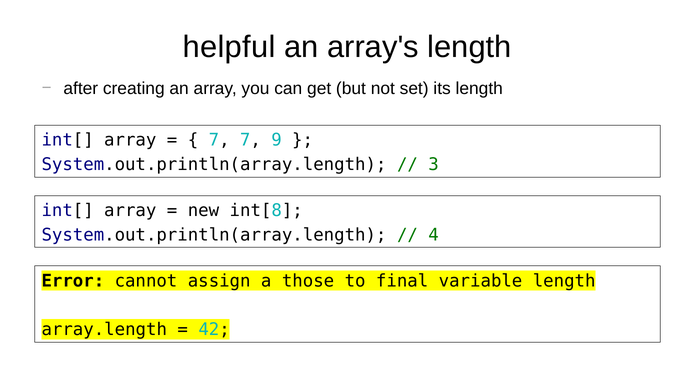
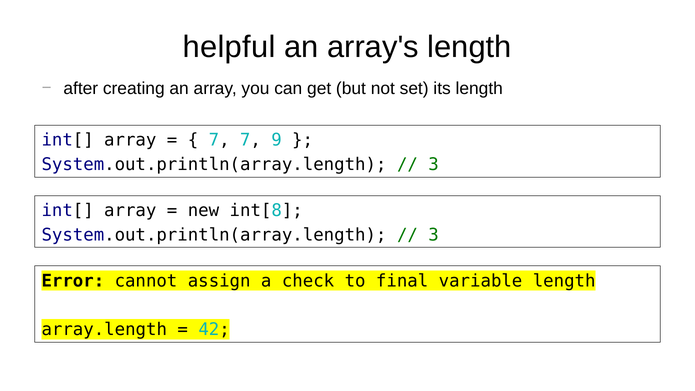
4 at (434, 235): 4 -> 3
those: those -> check
